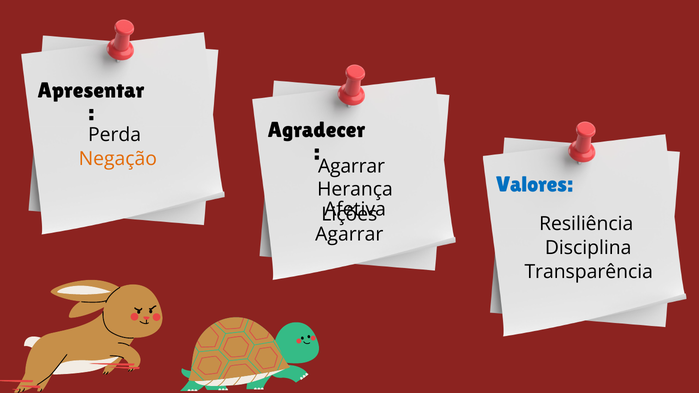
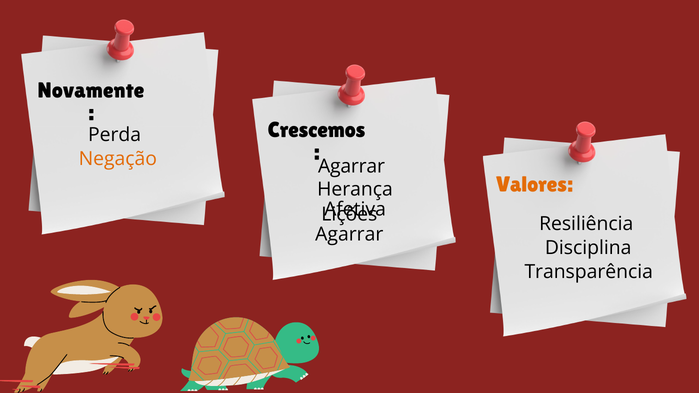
Apresentar: Apresentar -> Novamente
Agradecer: Agradecer -> Crescemos
Valores colour: blue -> orange
